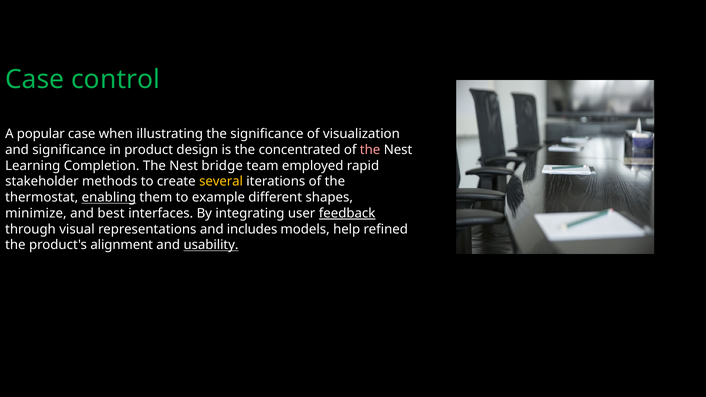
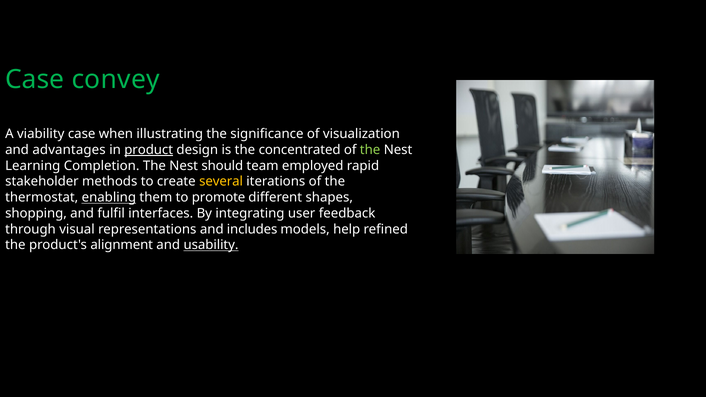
control: control -> convey
popular: popular -> viability
and significance: significance -> advantages
product underline: none -> present
the at (370, 150) colour: pink -> light green
bridge: bridge -> should
example: example -> promote
minimize: minimize -> shopping
best: best -> fulfil
feedback underline: present -> none
